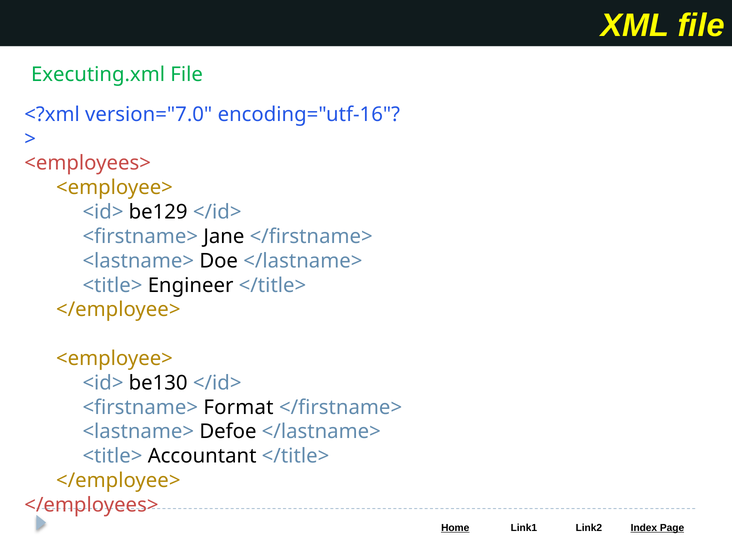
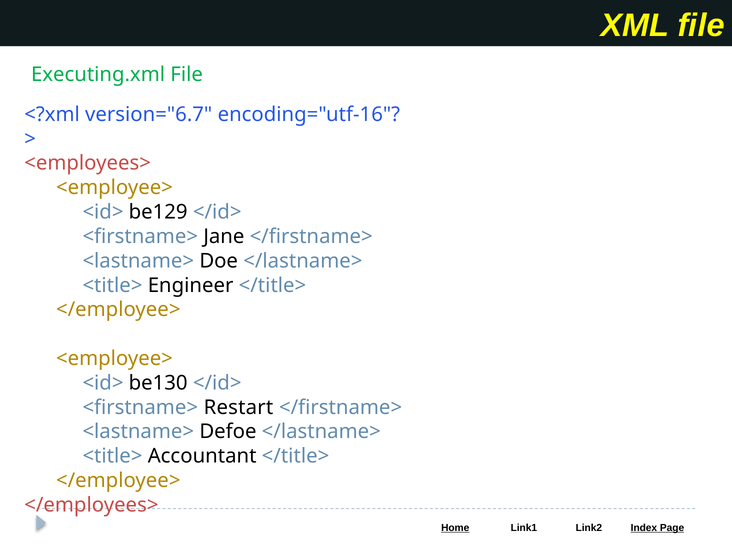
version="7.0: version="7.0 -> version="6.7
Format: Format -> Restart
